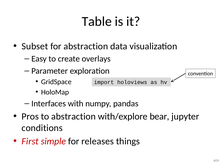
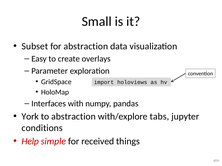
Table: Table -> Small
Pros: Pros -> York
bear: bear -> tabs
First: First -> Help
releases: releases -> received
